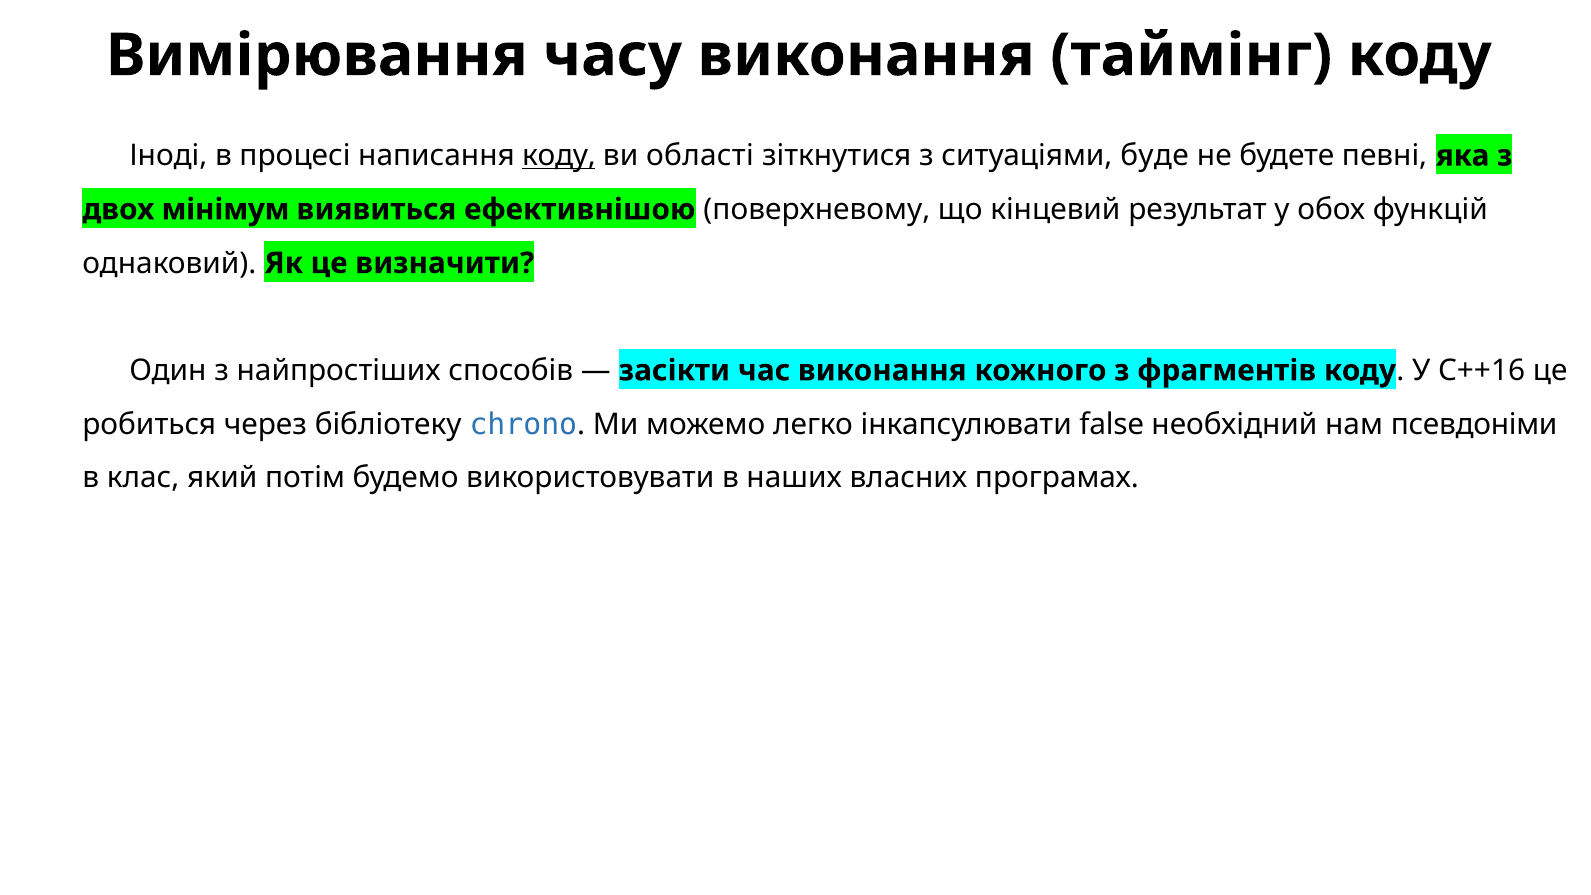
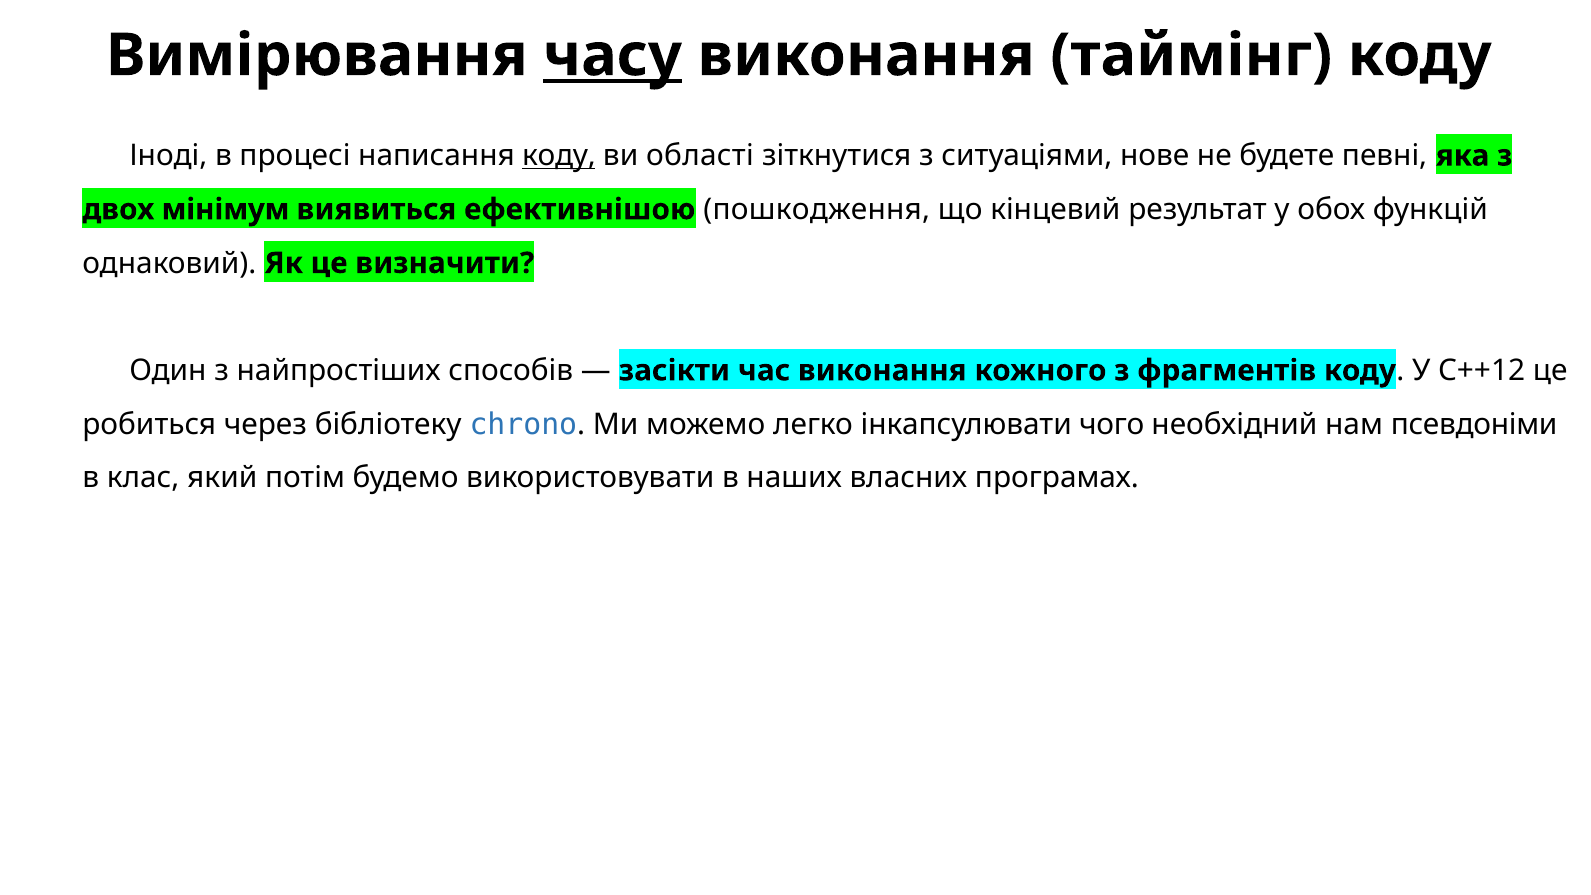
часу underline: none -> present
буде: буде -> нове
поверхневому: поверхневому -> пошкодження
C++16: C++16 -> C++12
false: false -> чого
